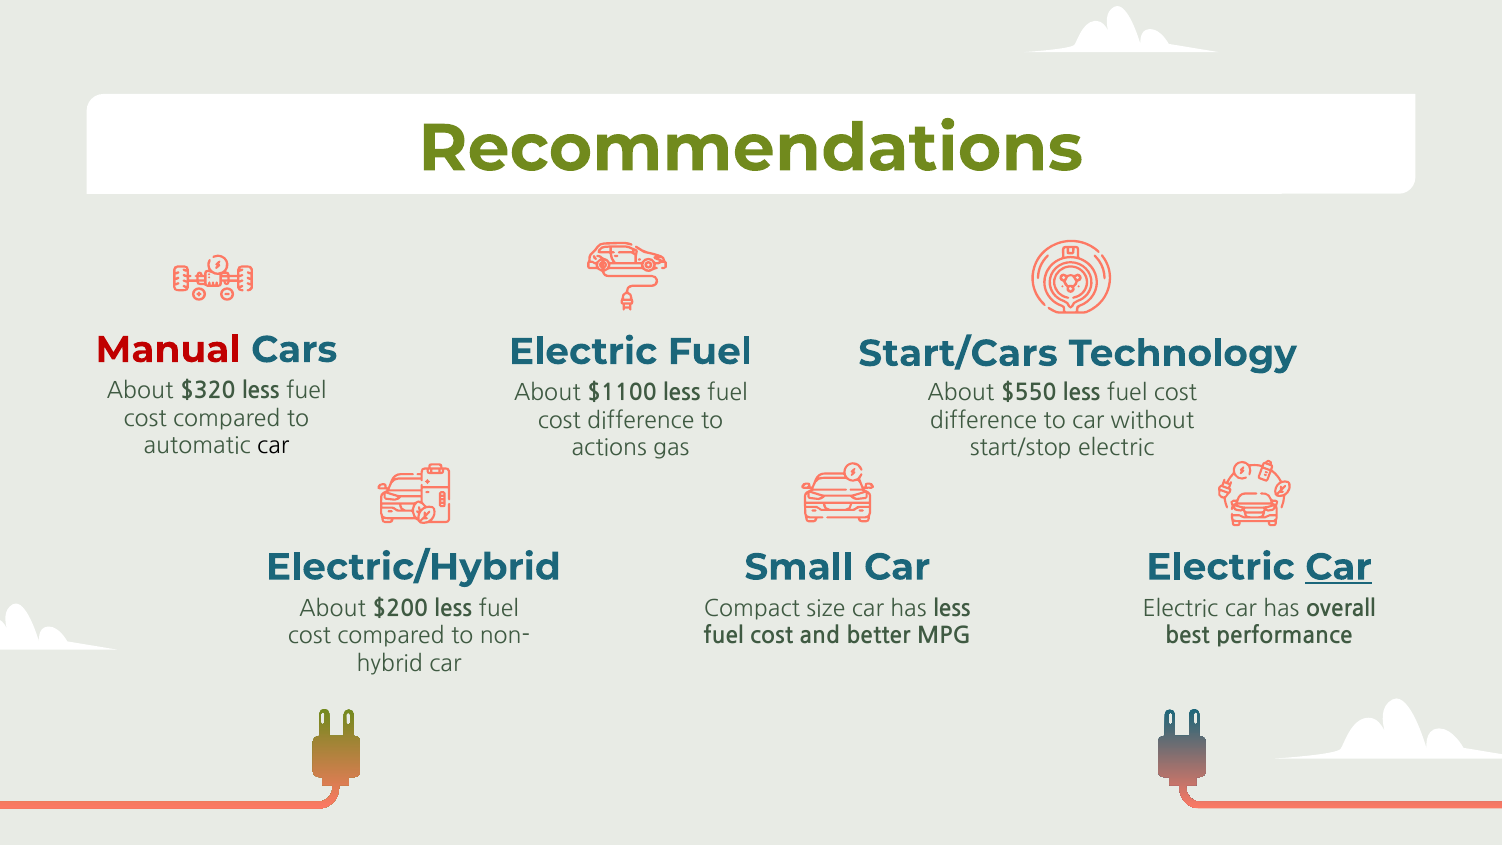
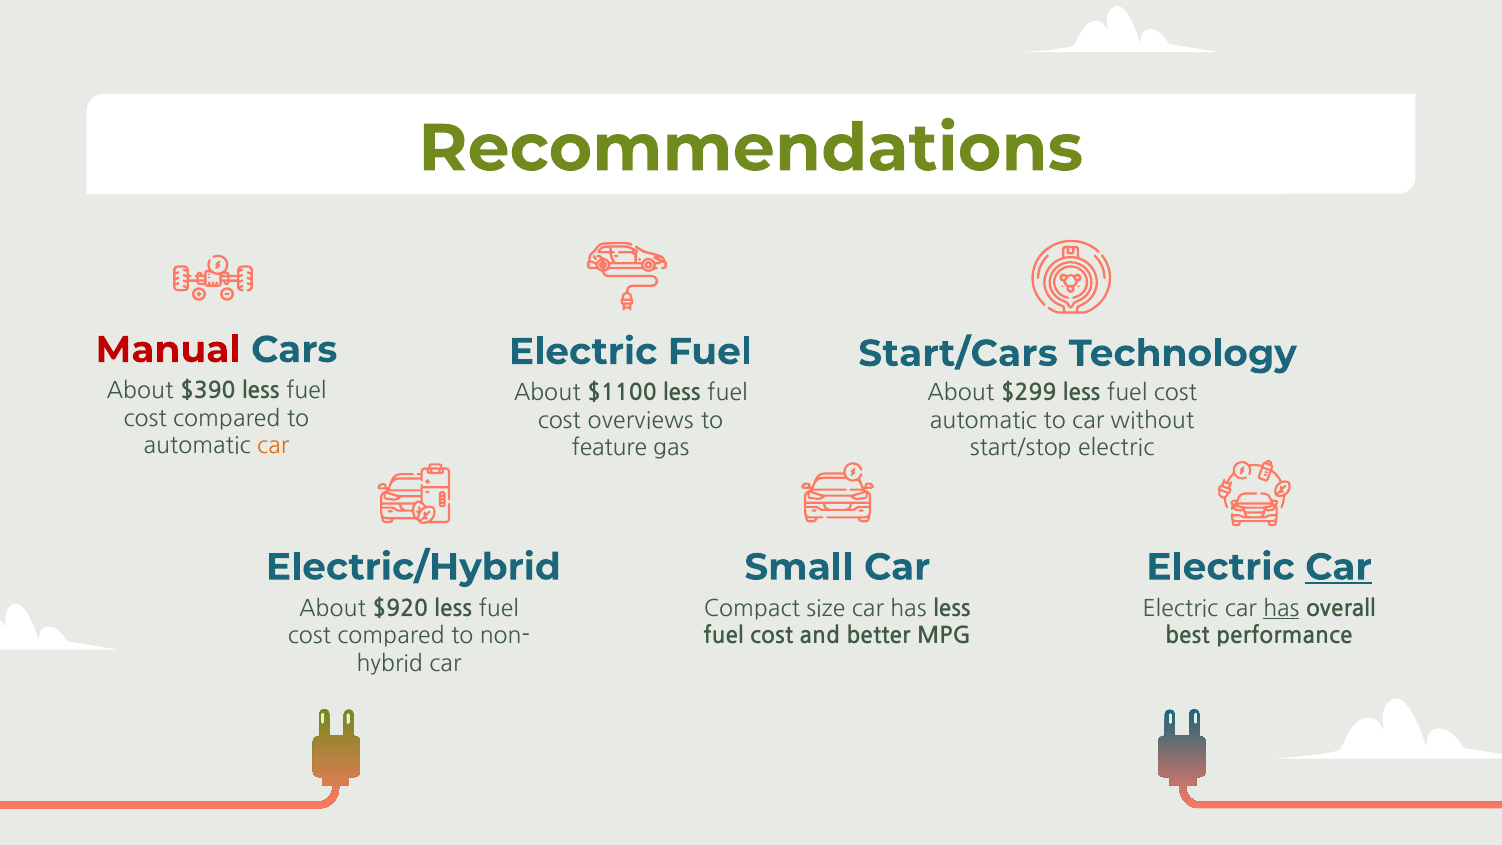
$320: $320 -> $390
$550: $550 -> $299
difference at (641, 420): difference -> overviews
difference at (984, 420): difference -> automatic
car at (273, 446) colour: black -> orange
actions: actions -> feature
$200: $200 -> $920
has at (1281, 608) underline: none -> present
